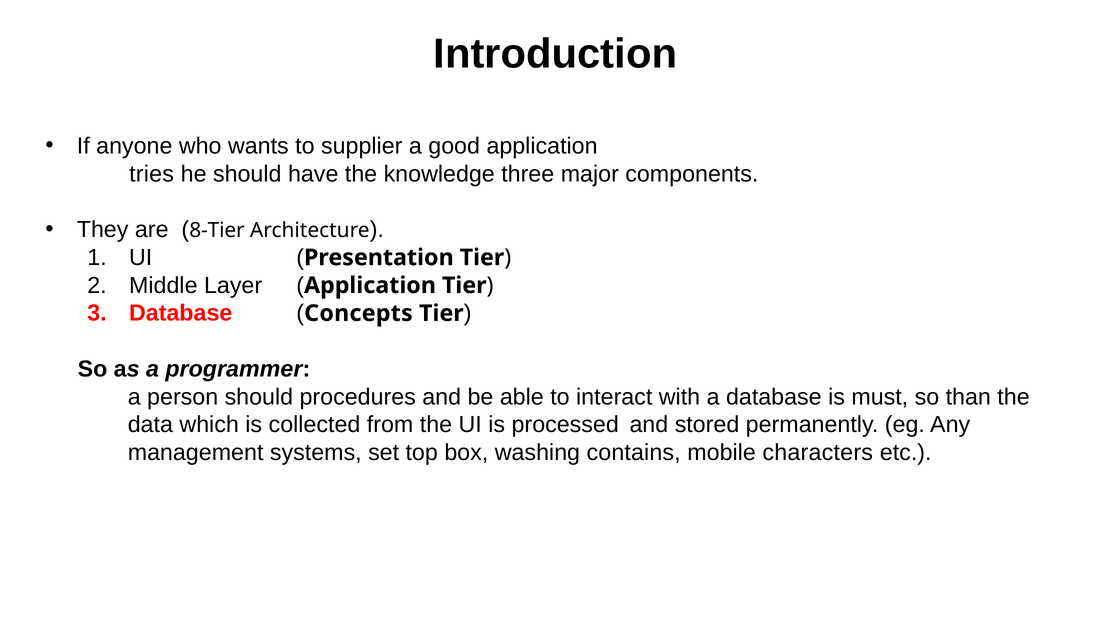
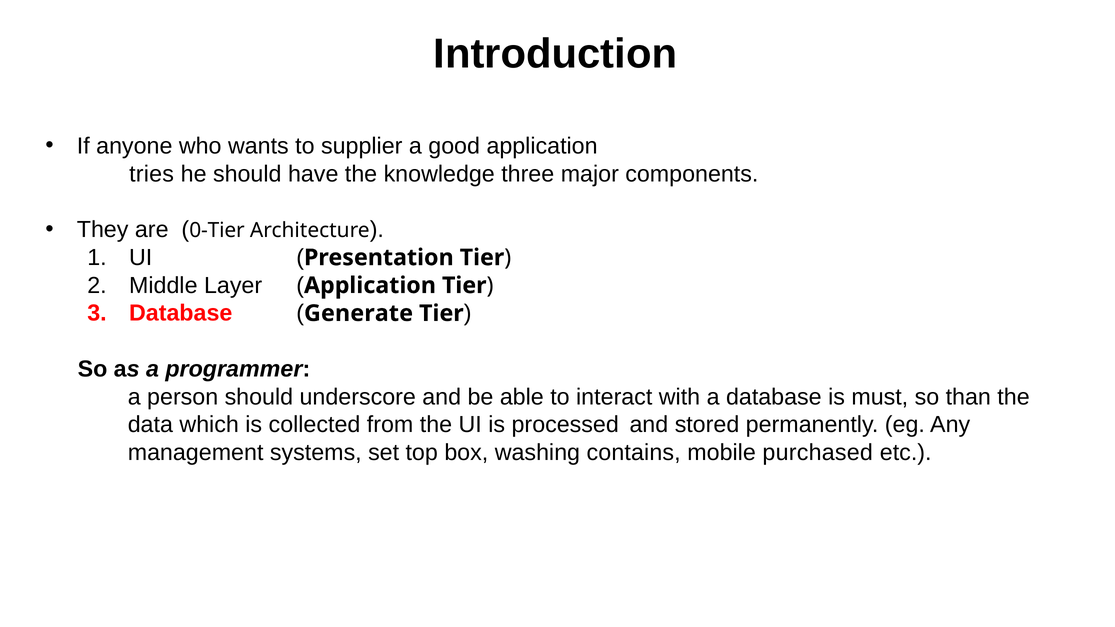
8-Tier: 8-Tier -> 0-Tier
Concepts: Concepts -> Generate
procedures: procedures -> underscore
characters: characters -> purchased
